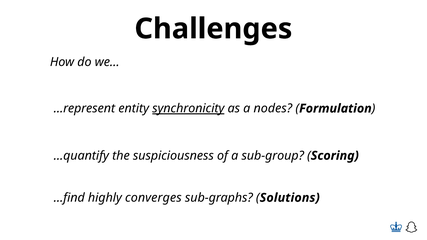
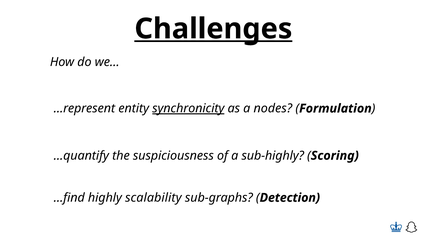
Challenges underline: none -> present
sub-group: sub-group -> sub-highly
converges: converges -> scalability
Solutions: Solutions -> Detection
